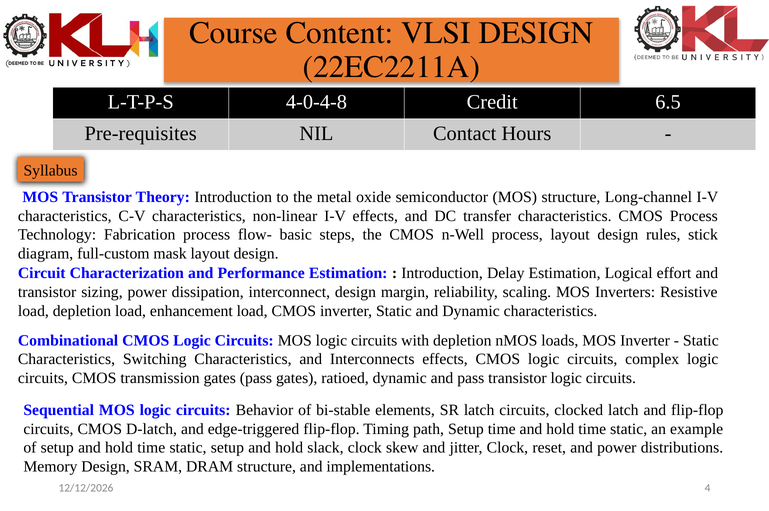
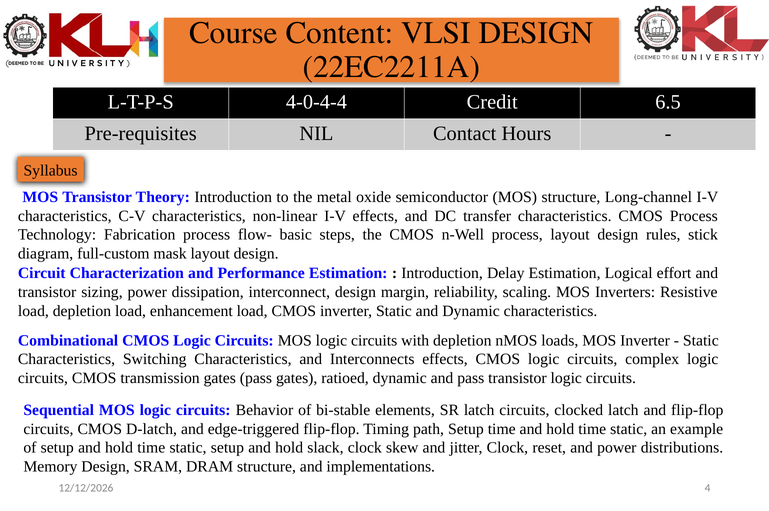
4-0-4-8: 4-0-4-8 -> 4-0-4-4
